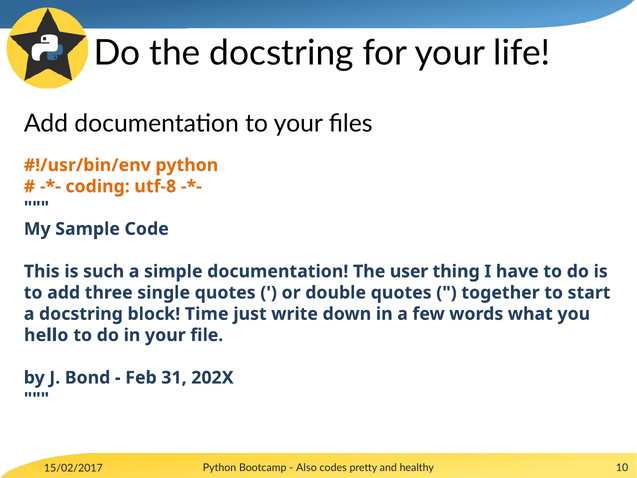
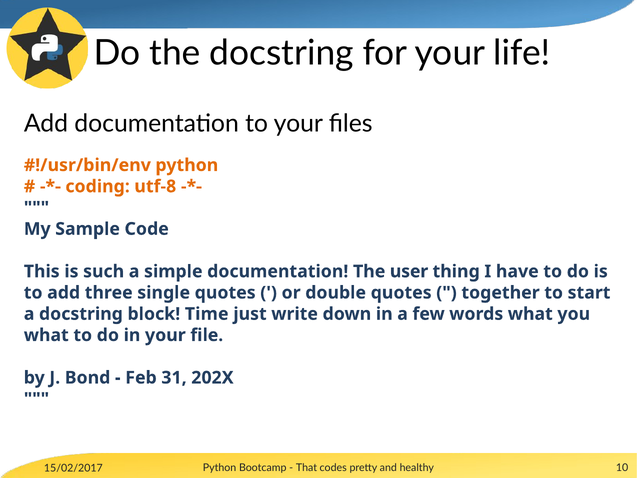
hello at (46, 335): hello -> what
Also: Also -> That
